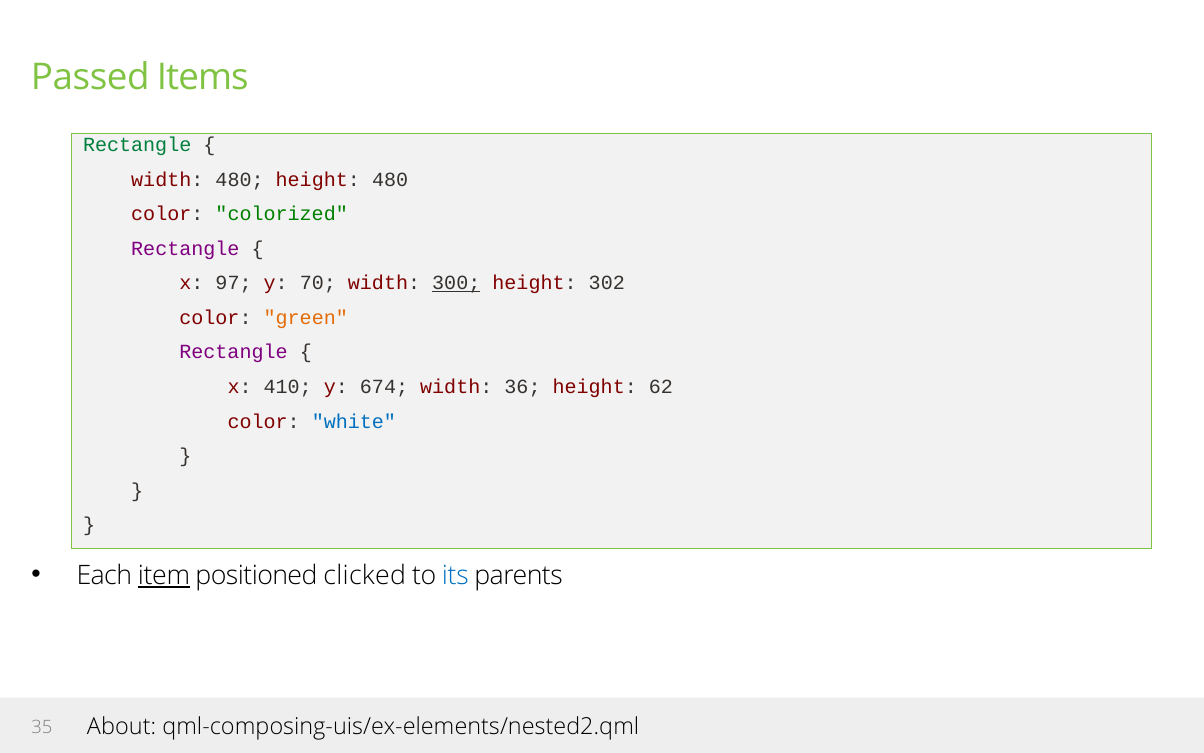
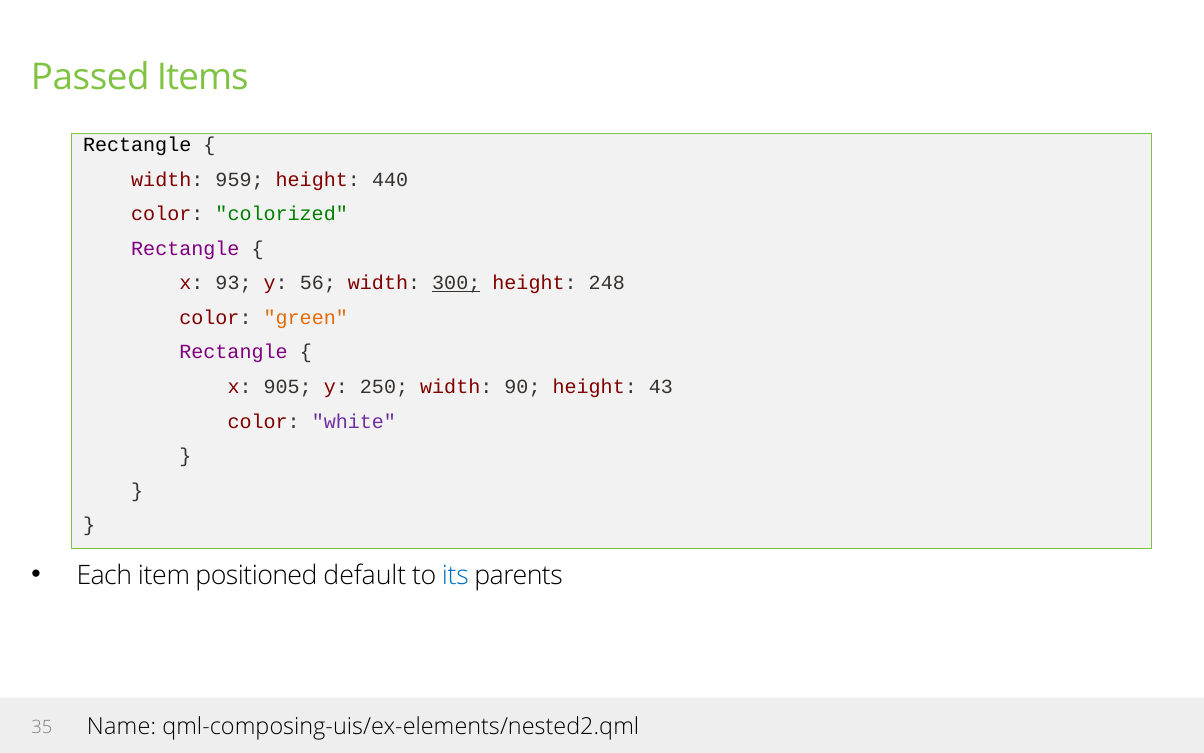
Rectangle at (137, 145) colour: green -> black
width 480: 480 -> 959
height 480: 480 -> 440
97: 97 -> 93
70: 70 -> 56
302: 302 -> 248
410: 410 -> 905
674: 674 -> 250
36: 36 -> 90
62: 62 -> 43
white colour: blue -> purple
item underline: present -> none
clicked: clicked -> default
About: About -> Name
